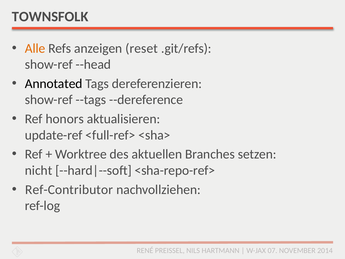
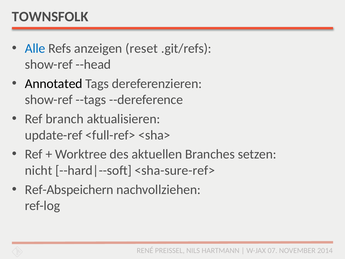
Alle colour: orange -> blue
honors: honors -> branch
<sha-repo-ref>: <sha-repo-ref> -> <sha-sure-ref>
Ref-Contributor: Ref-Contributor -> Ref-Abspeichern
